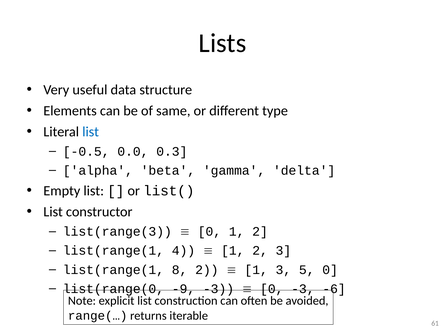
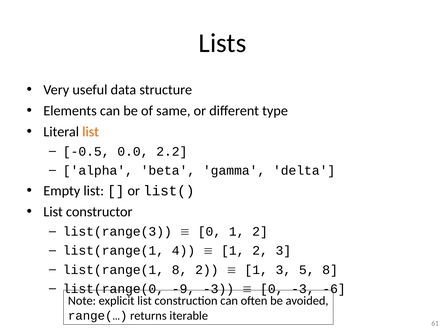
list at (91, 132) colour: blue -> orange
0.3: 0.3 -> 2.2
5 0: 0 -> 8
